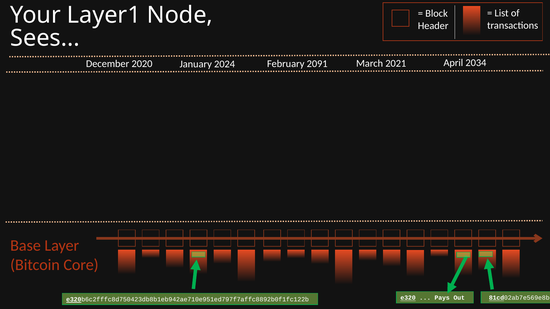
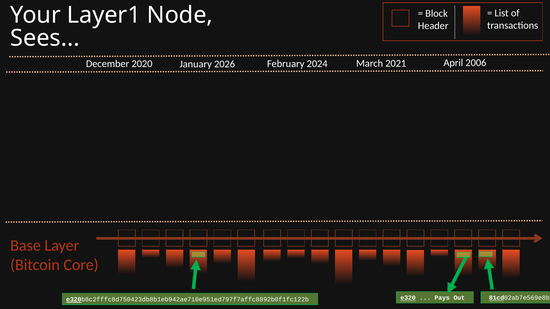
2034: 2034 -> 2006
2024: 2024 -> 2026
2091: 2091 -> 2024
